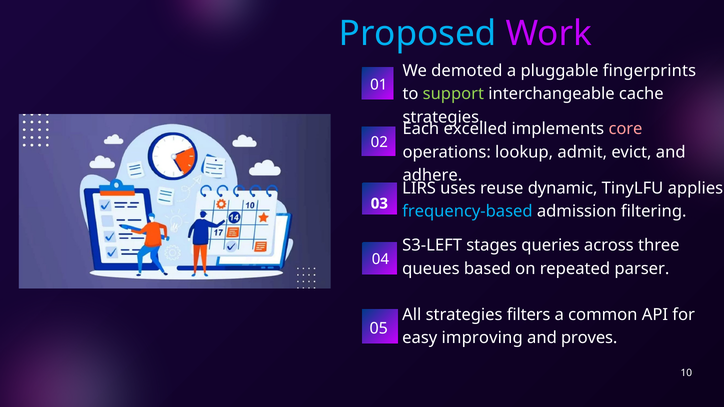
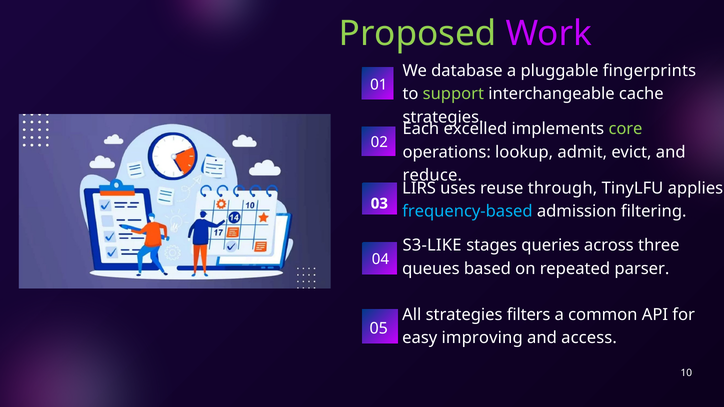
Proposed colour: light blue -> light green
demoted: demoted -> database
core colour: pink -> light green
adhere: adhere -> reduce
dynamic: dynamic -> through
S3-LEFT: S3-LEFT -> S3-LIKE
proves: proves -> access
